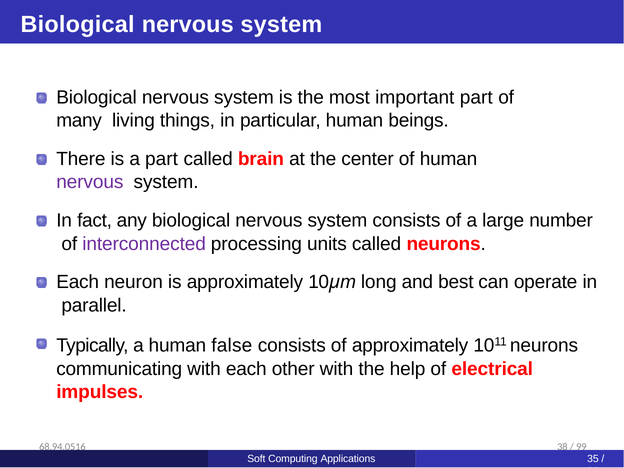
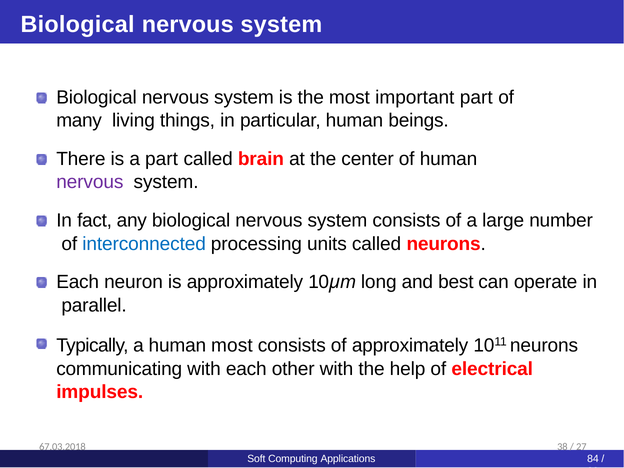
interconnected colour: purple -> blue
human false: false -> most
68.94.0516: 68.94.0516 -> 67.03.2018
99: 99 -> 27
35: 35 -> 84
